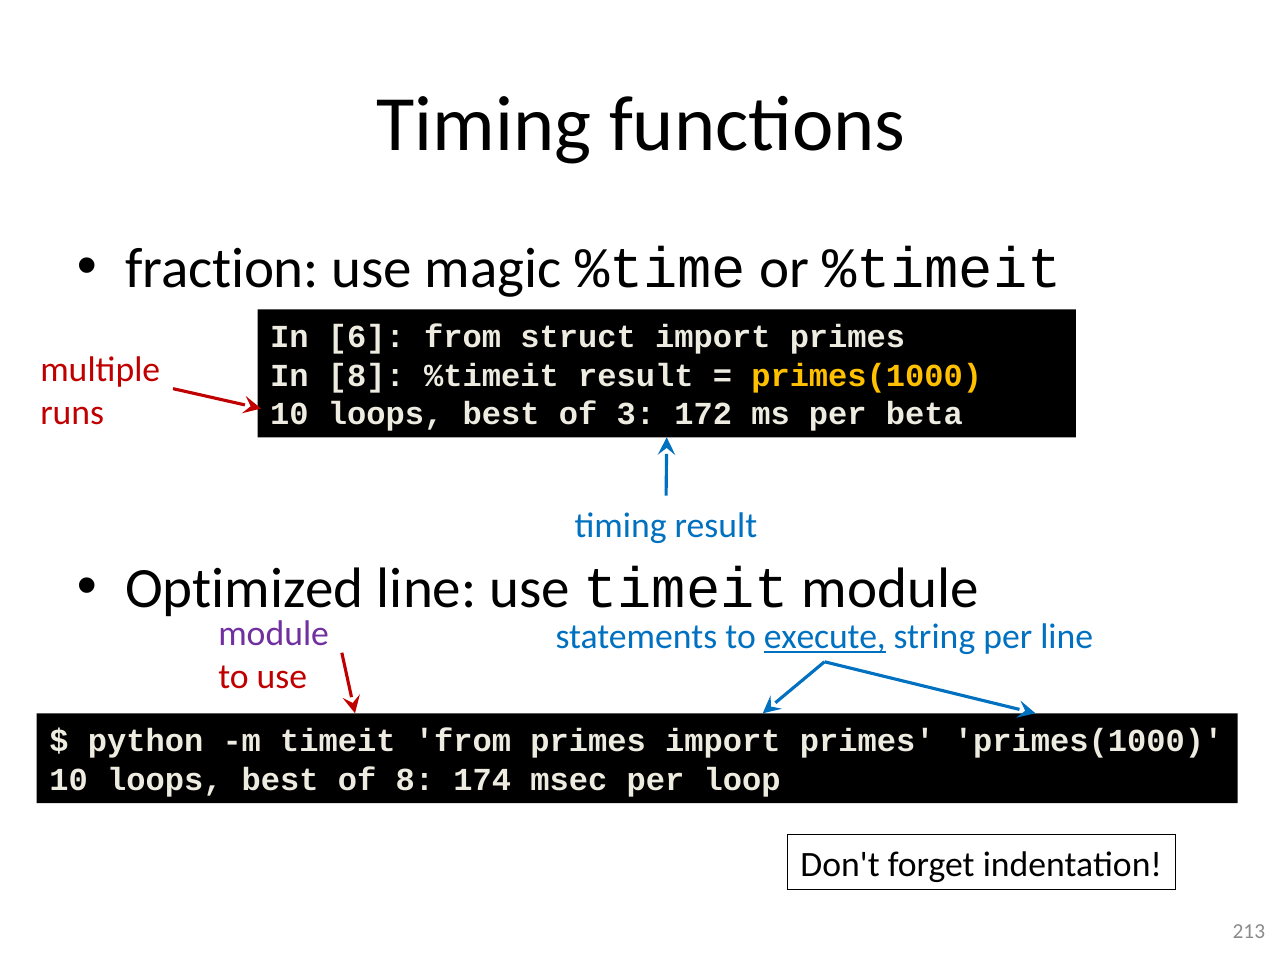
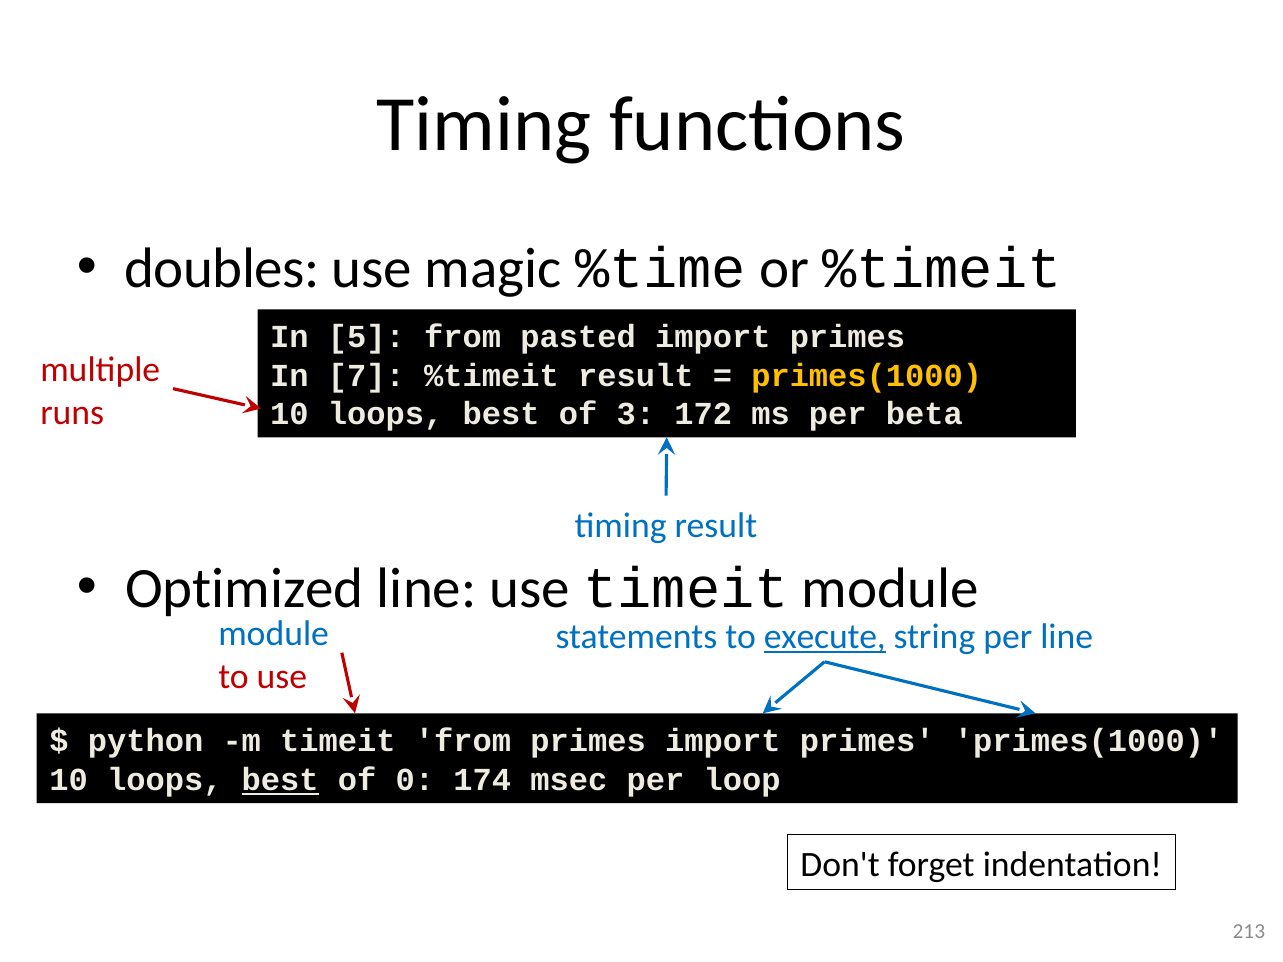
fraction: fraction -> doubles
6: 6 -> 5
struct: struct -> pasted
In 8: 8 -> 7
module at (274, 634) colour: purple -> blue
best at (280, 780) underline: none -> present
of 8: 8 -> 0
